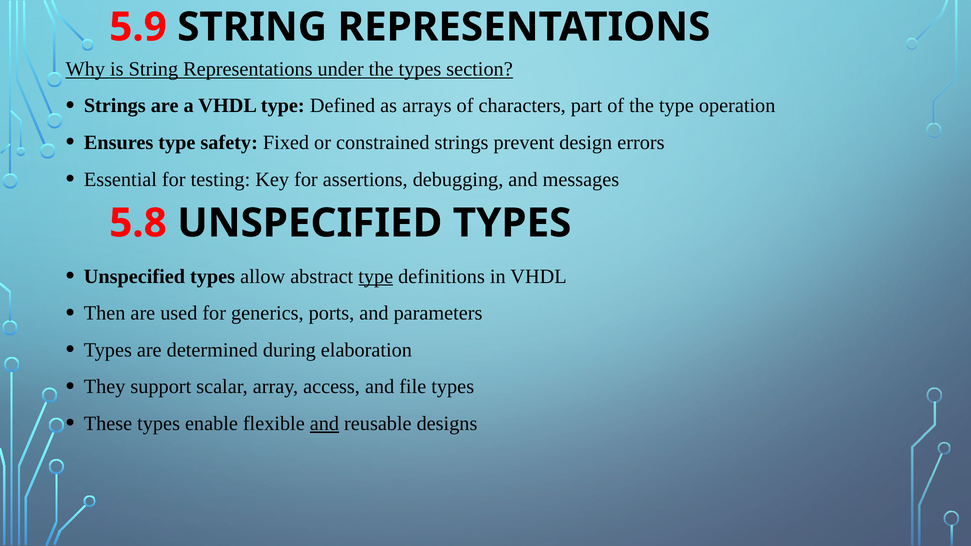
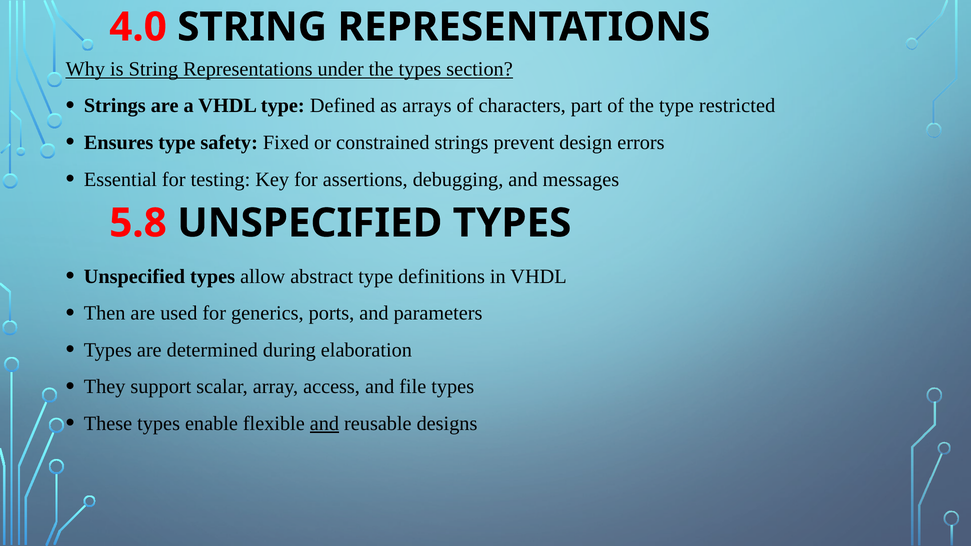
5.9: 5.9 -> 4.0
operation: operation -> restricted
type at (376, 277) underline: present -> none
